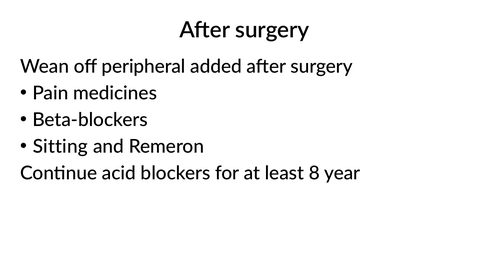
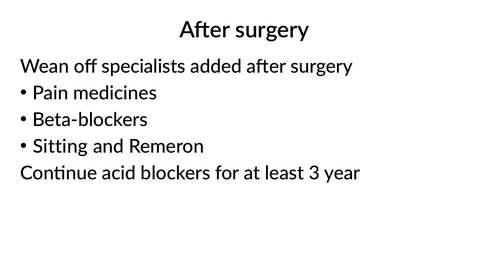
peripheral: peripheral -> specialists
8: 8 -> 3
